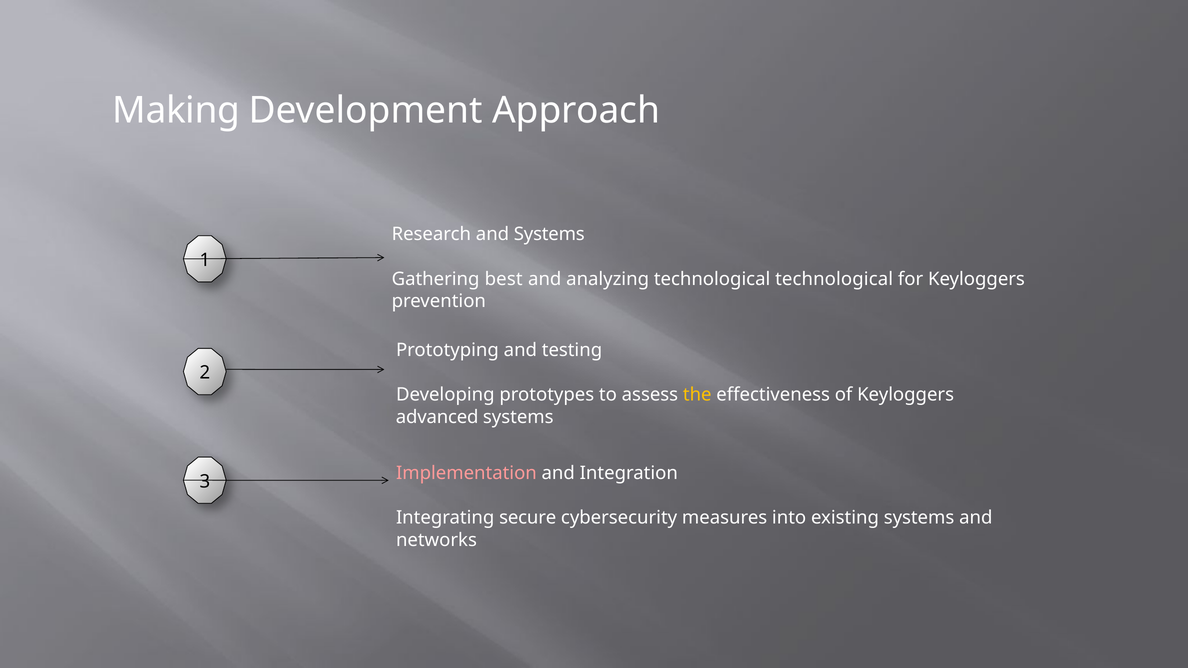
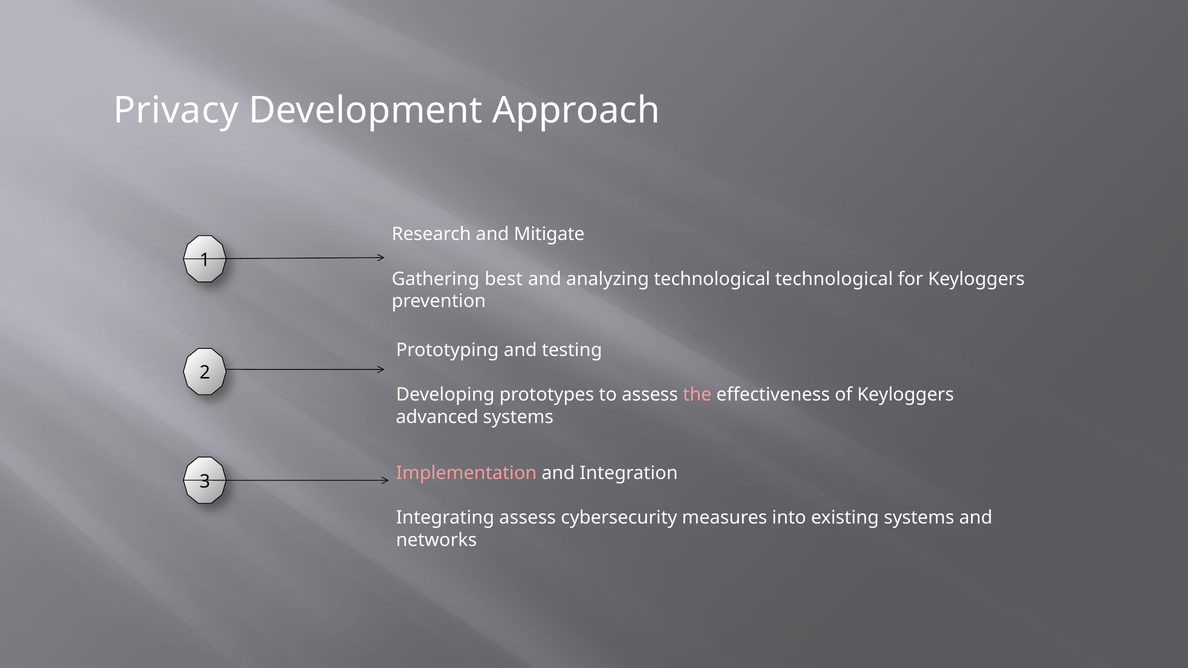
Making: Making -> Privacy
and Systems: Systems -> Mitigate
the colour: yellow -> pink
Integrating secure: secure -> assess
